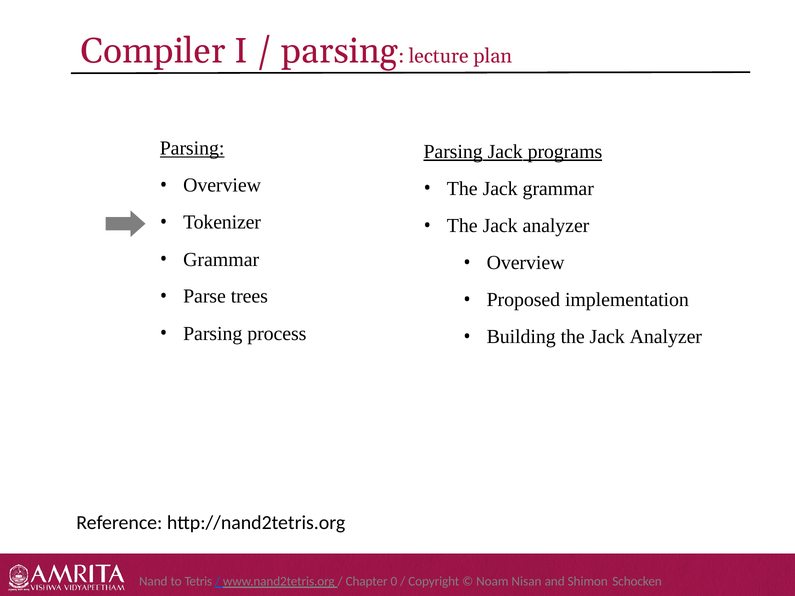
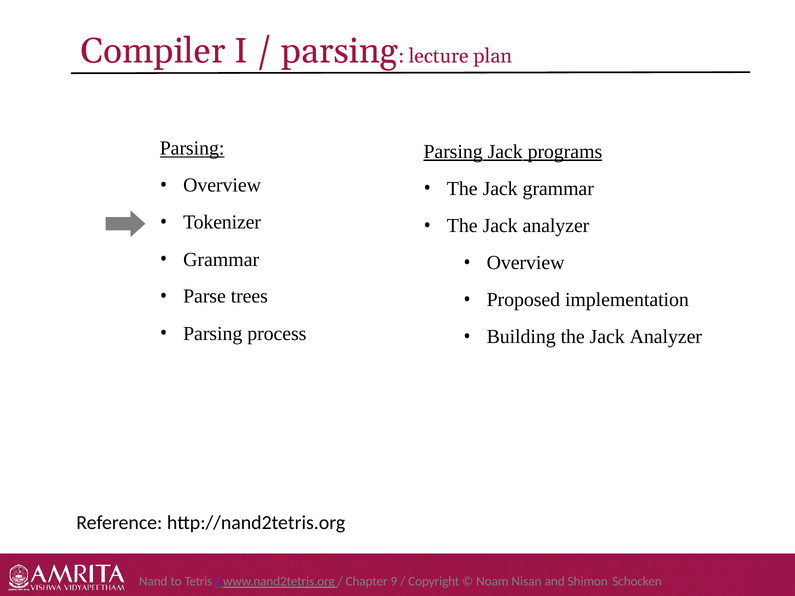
0: 0 -> 9
